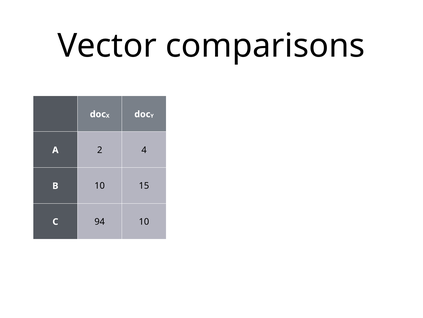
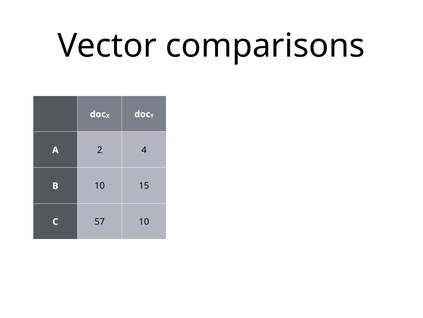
94: 94 -> 57
